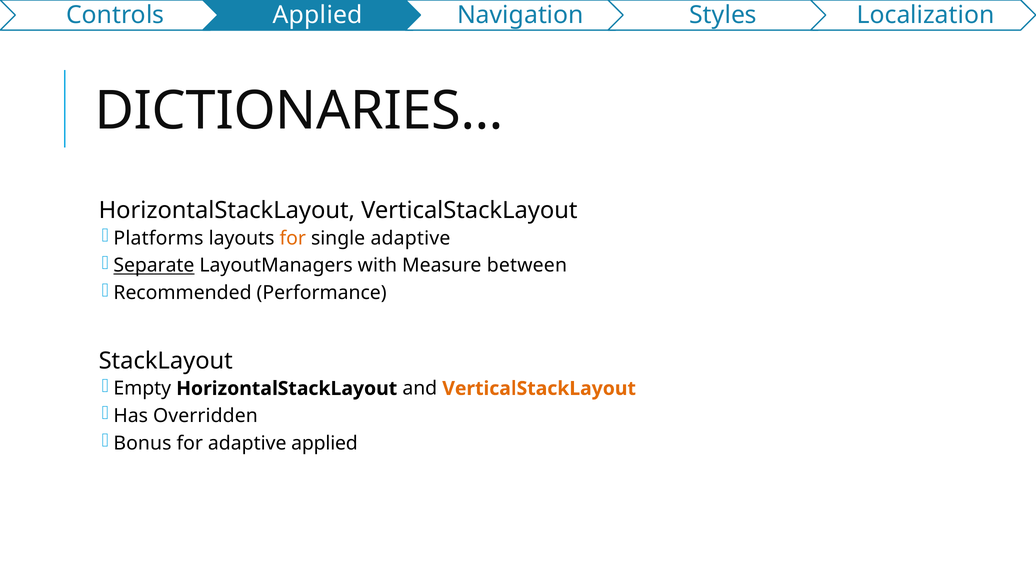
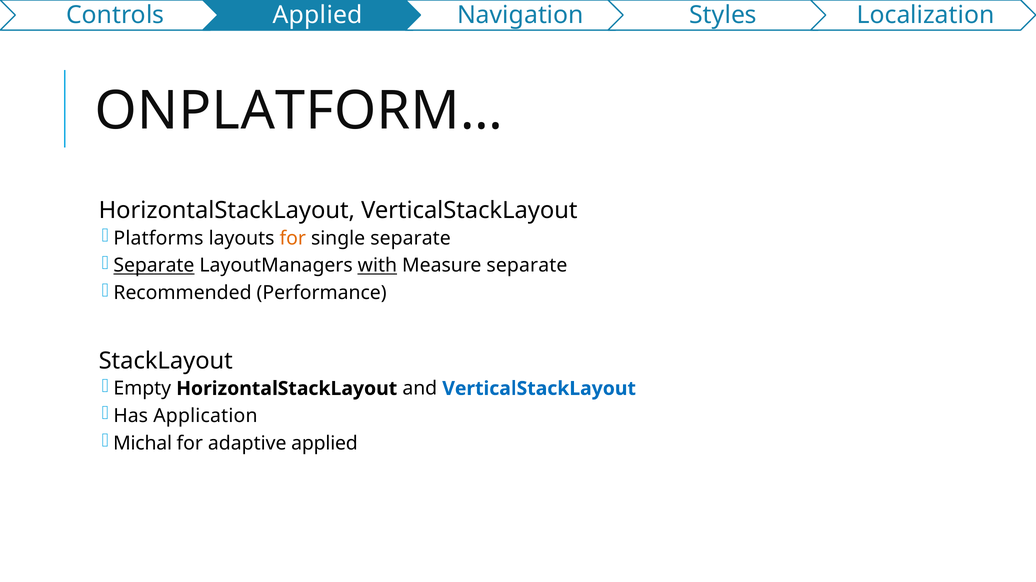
DICTIONARIES…: DICTIONARIES… -> ONPLATFORM…
single adaptive: adaptive -> separate
with underline: none -> present
Measure between: between -> separate
VerticalStackLayout at (539, 389) colour: orange -> blue
Overridden: Overridden -> Application
Bonus: Bonus -> Michal
